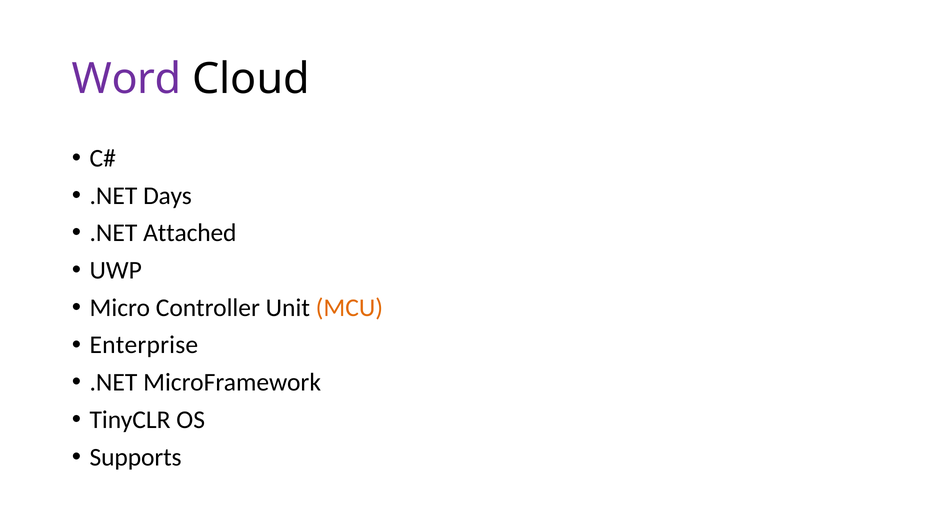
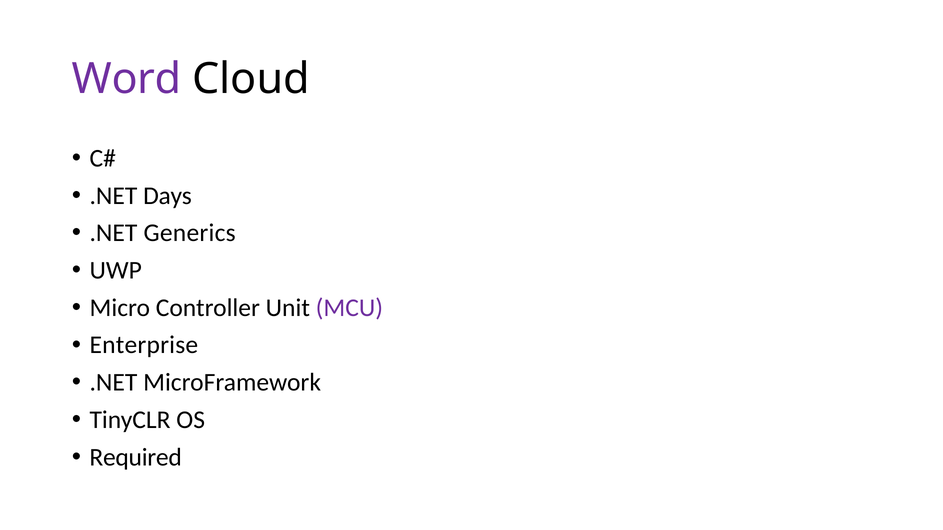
Attached: Attached -> Generics
MCU colour: orange -> purple
Supports: Supports -> Required
